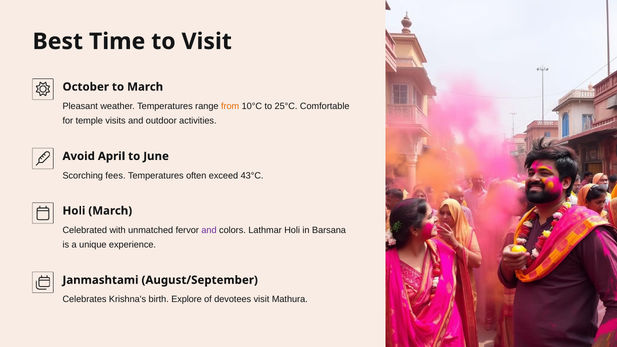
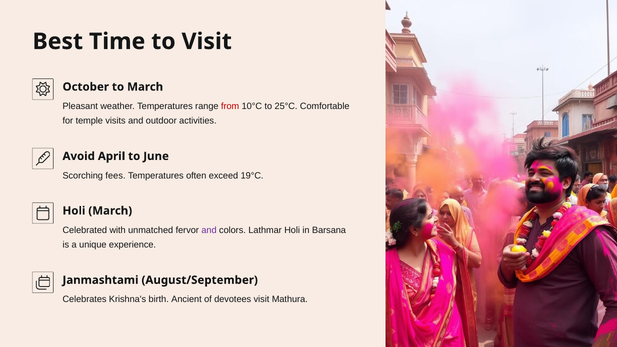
from colour: orange -> red
43°C: 43°C -> 19°C
Explore: Explore -> Ancient
